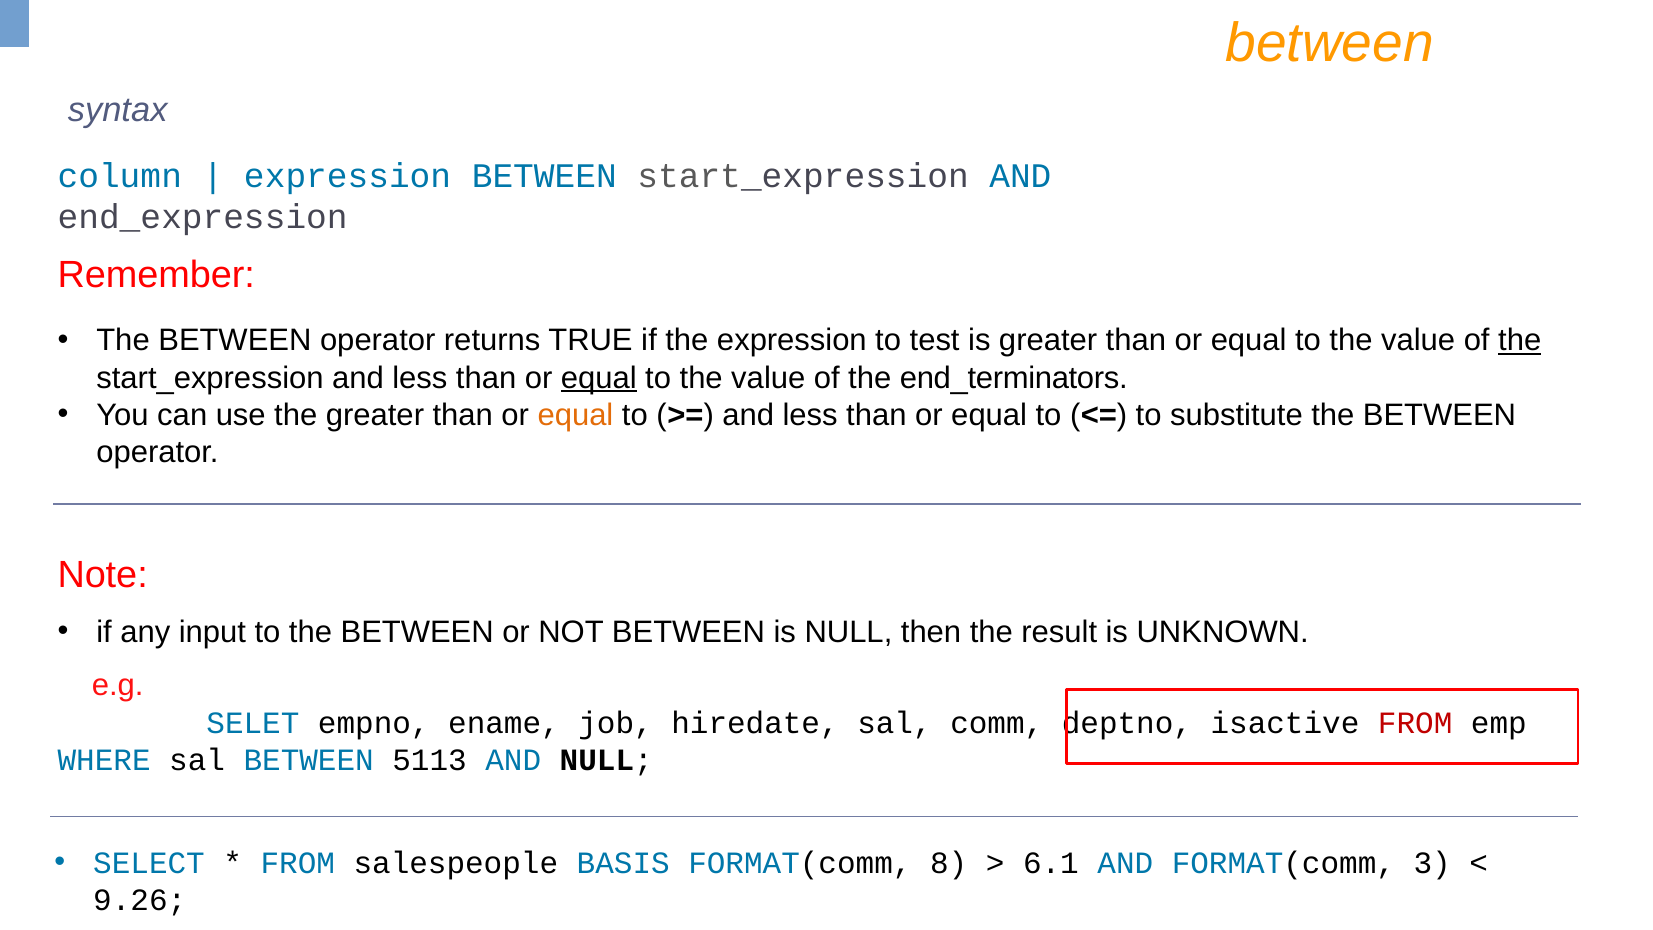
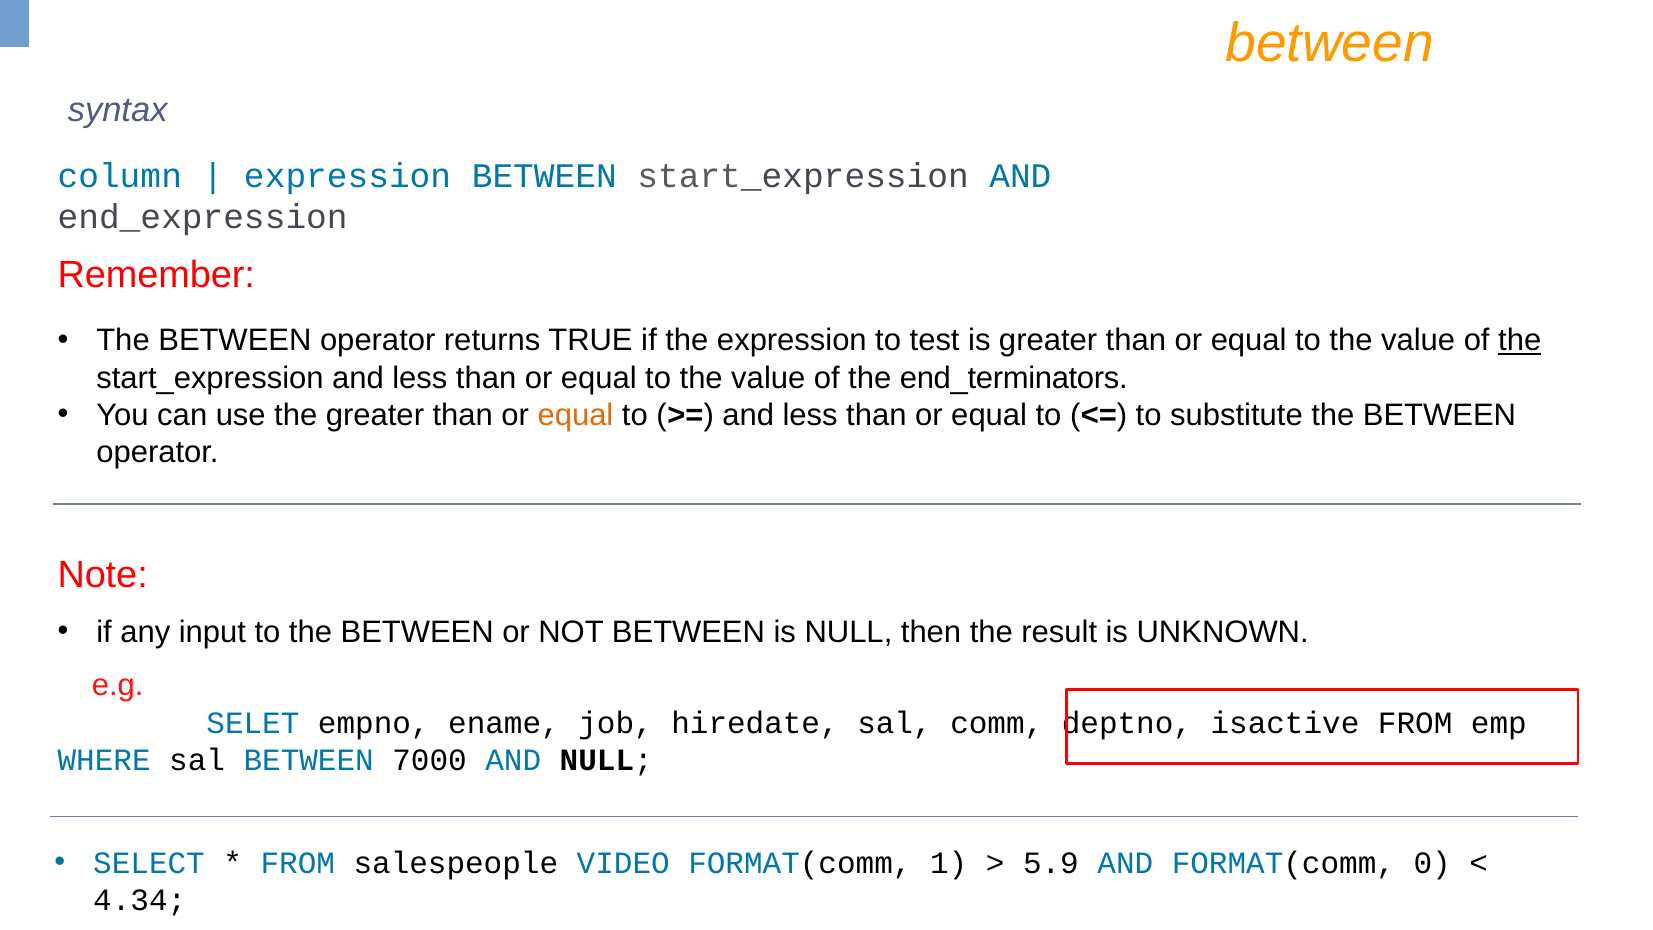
equal at (599, 378) underline: present -> none
FROM at (1415, 723) colour: red -> black
5113: 5113 -> 7000
BASIS: BASIS -> VIDEO
8: 8 -> 1
6.1: 6.1 -> 5.9
3: 3 -> 0
9.26: 9.26 -> 4.34
